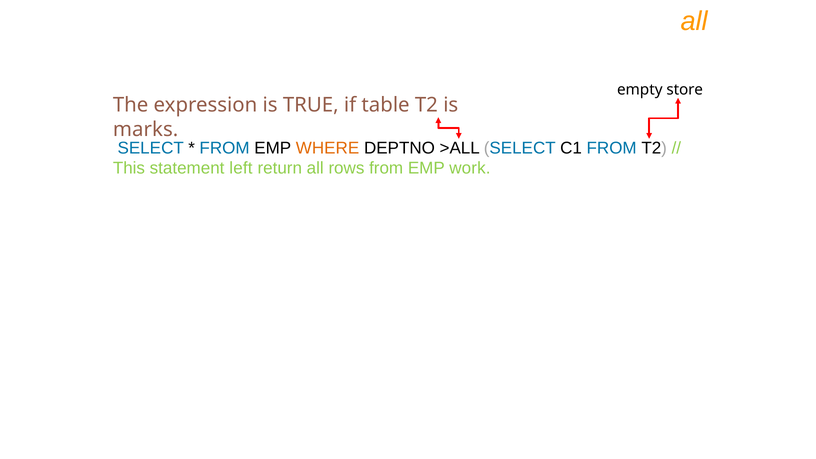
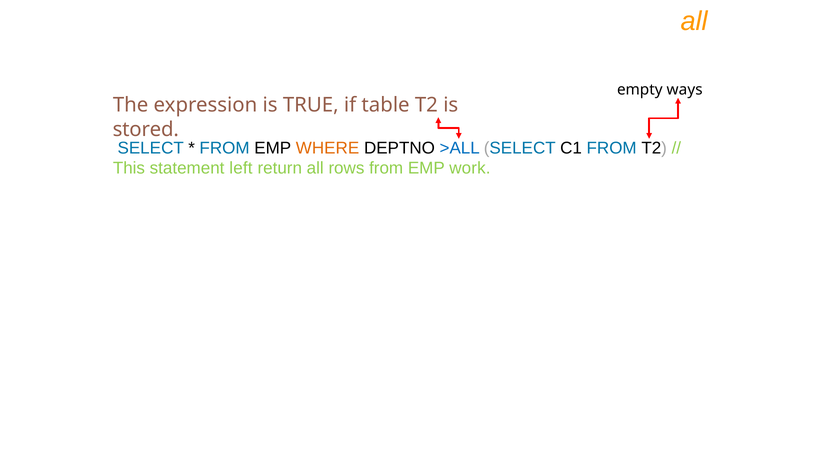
store: store -> ways
marks: marks -> stored
>ALL colour: black -> blue
